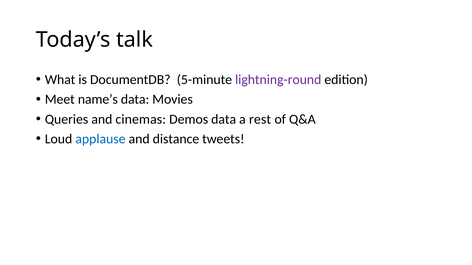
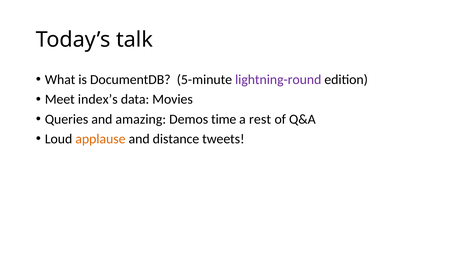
name’s: name’s -> index’s
cinemas: cinemas -> amazing
Demos data: data -> time
applause colour: blue -> orange
